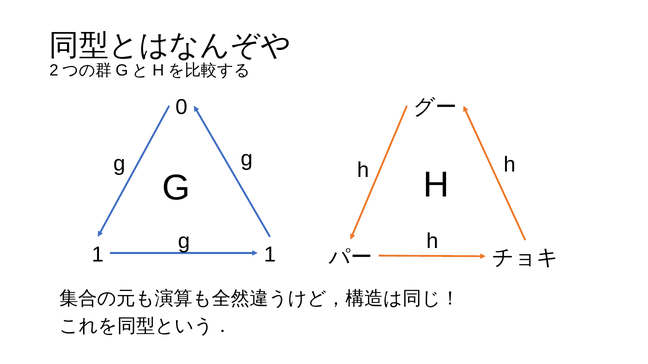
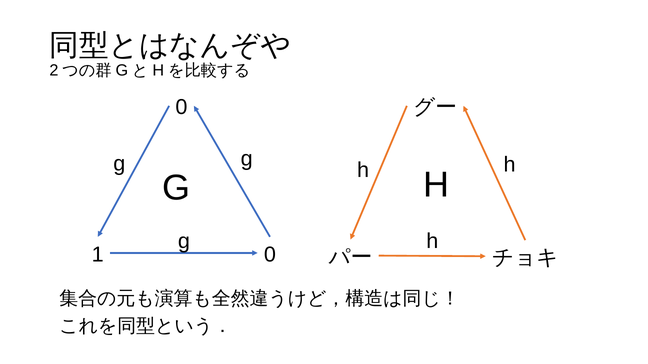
1 1: 1 -> 0
